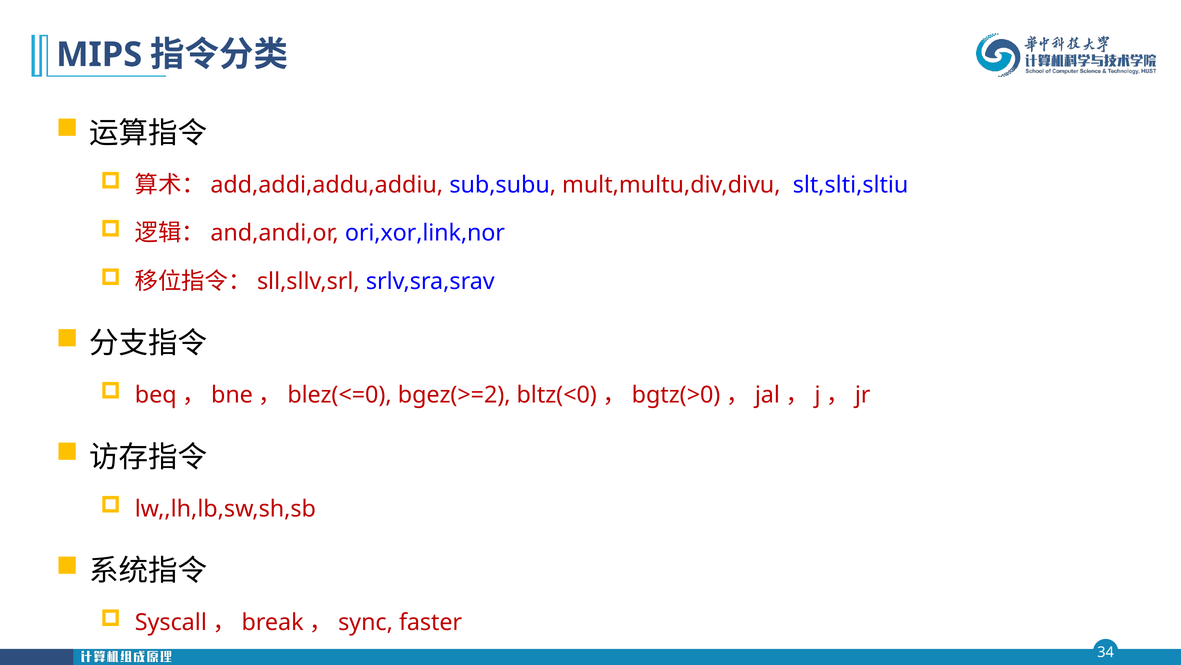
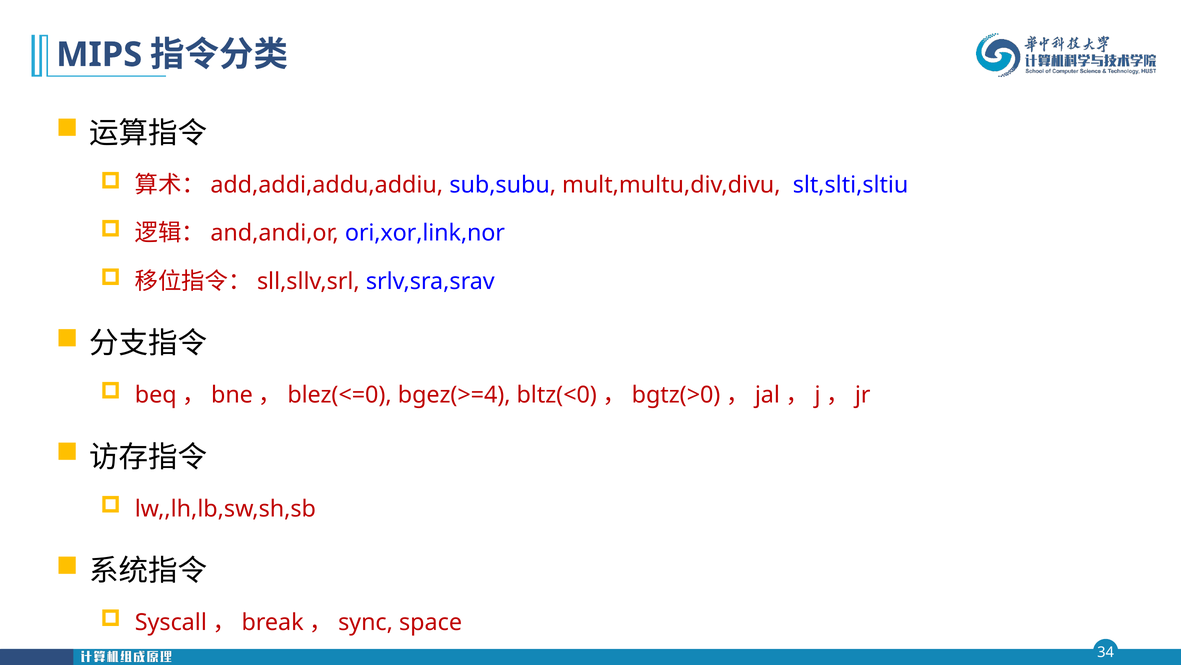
bgez(>=2: bgez(>=2 -> bgez(>=4
faster: faster -> space
